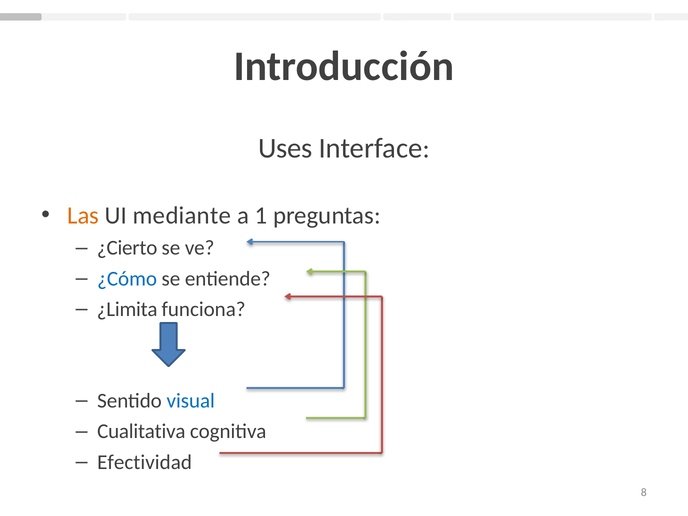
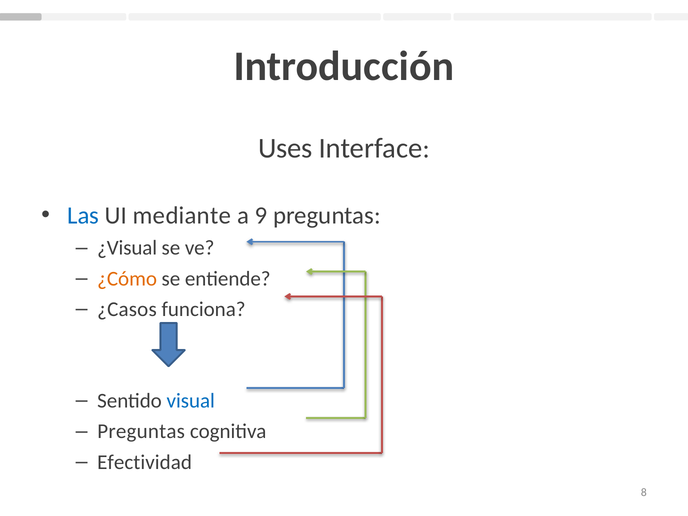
Las colour: orange -> blue
1: 1 -> 9
¿Cierto: ¿Cierto -> ¿Visual
¿Cómo colour: blue -> orange
¿Limita: ¿Limita -> ¿Casos
Cualitativa at (141, 432): Cualitativa -> Preguntas
